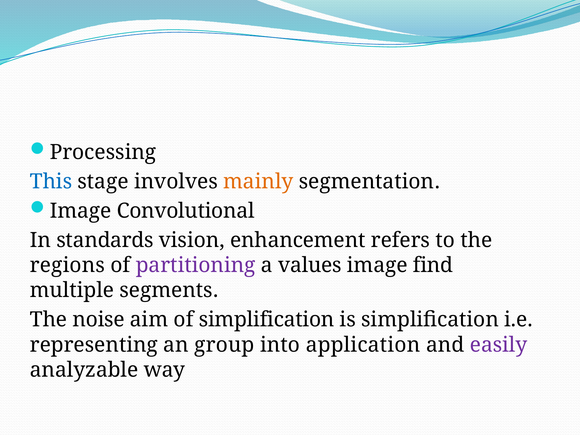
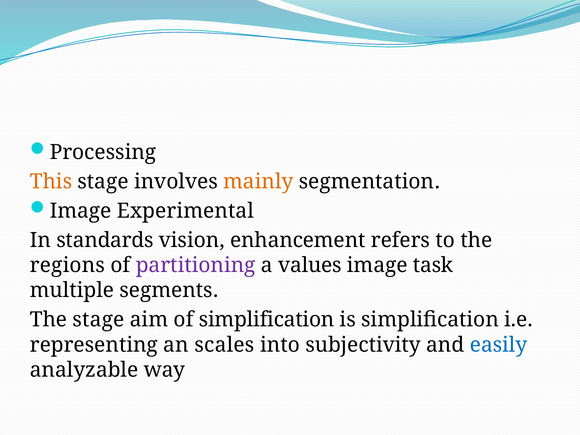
This colour: blue -> orange
Convolutional: Convolutional -> Experimental
find: find -> task
The noise: noise -> stage
group: group -> scales
application: application -> subjectivity
easily colour: purple -> blue
